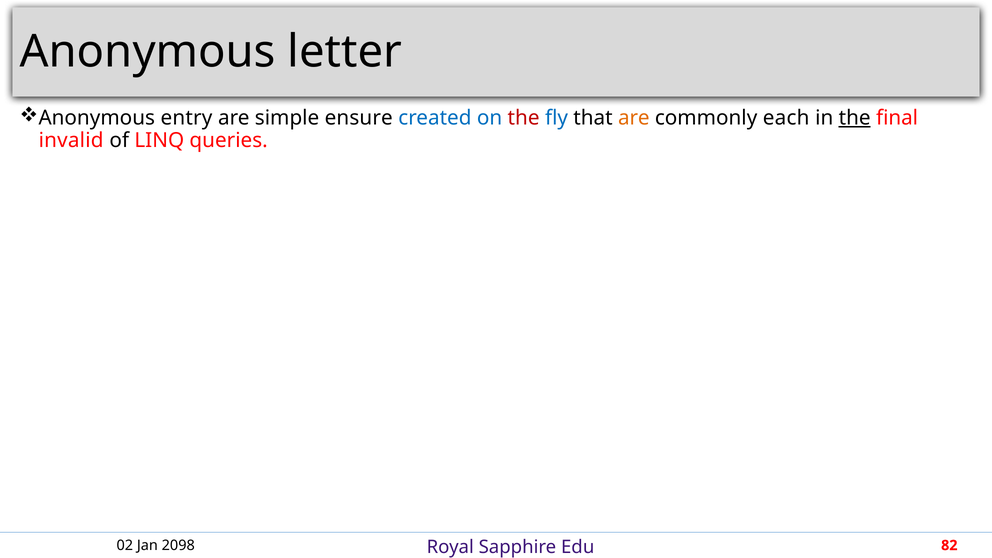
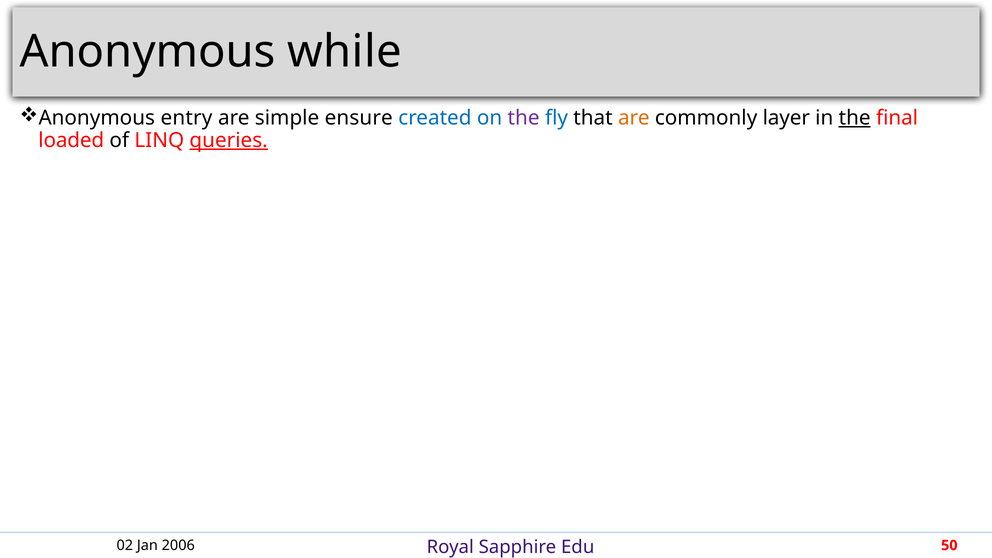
letter: letter -> while
the at (524, 118) colour: red -> purple
each: each -> layer
invalid: invalid -> loaded
queries underline: none -> present
2098: 2098 -> 2006
82: 82 -> 50
